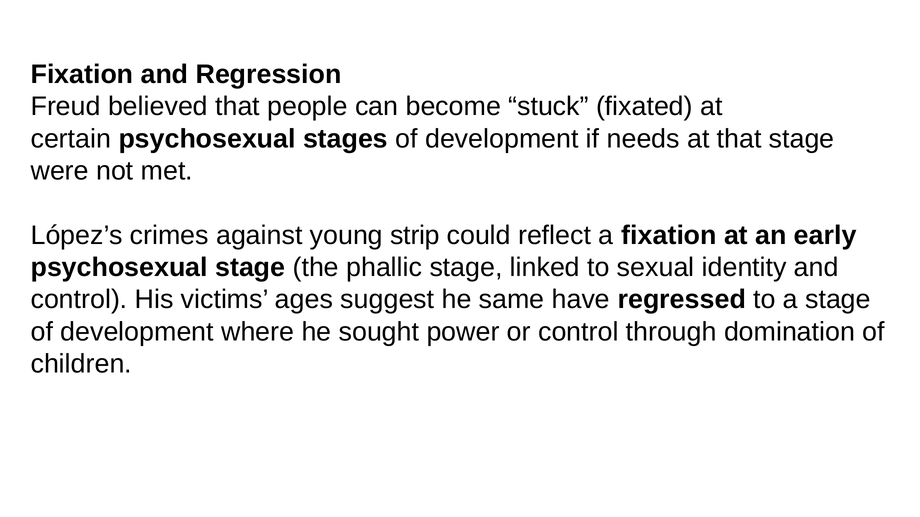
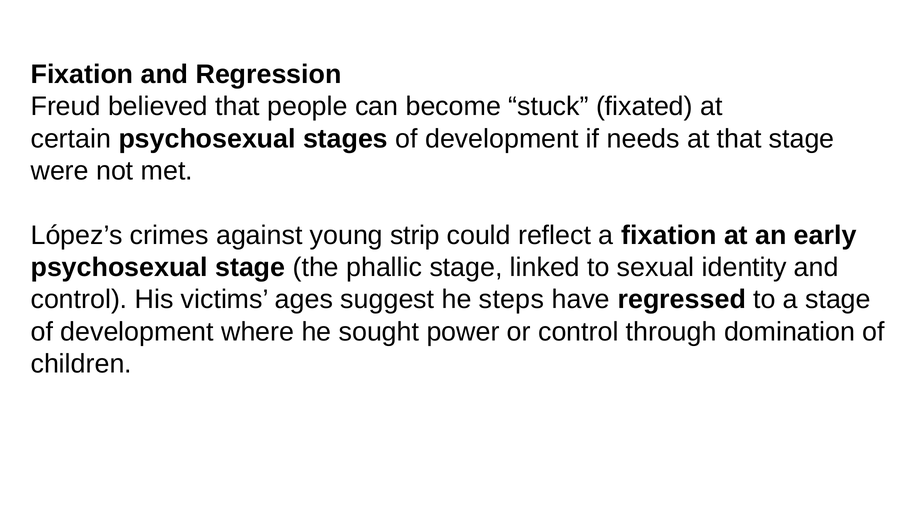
same: same -> steps
